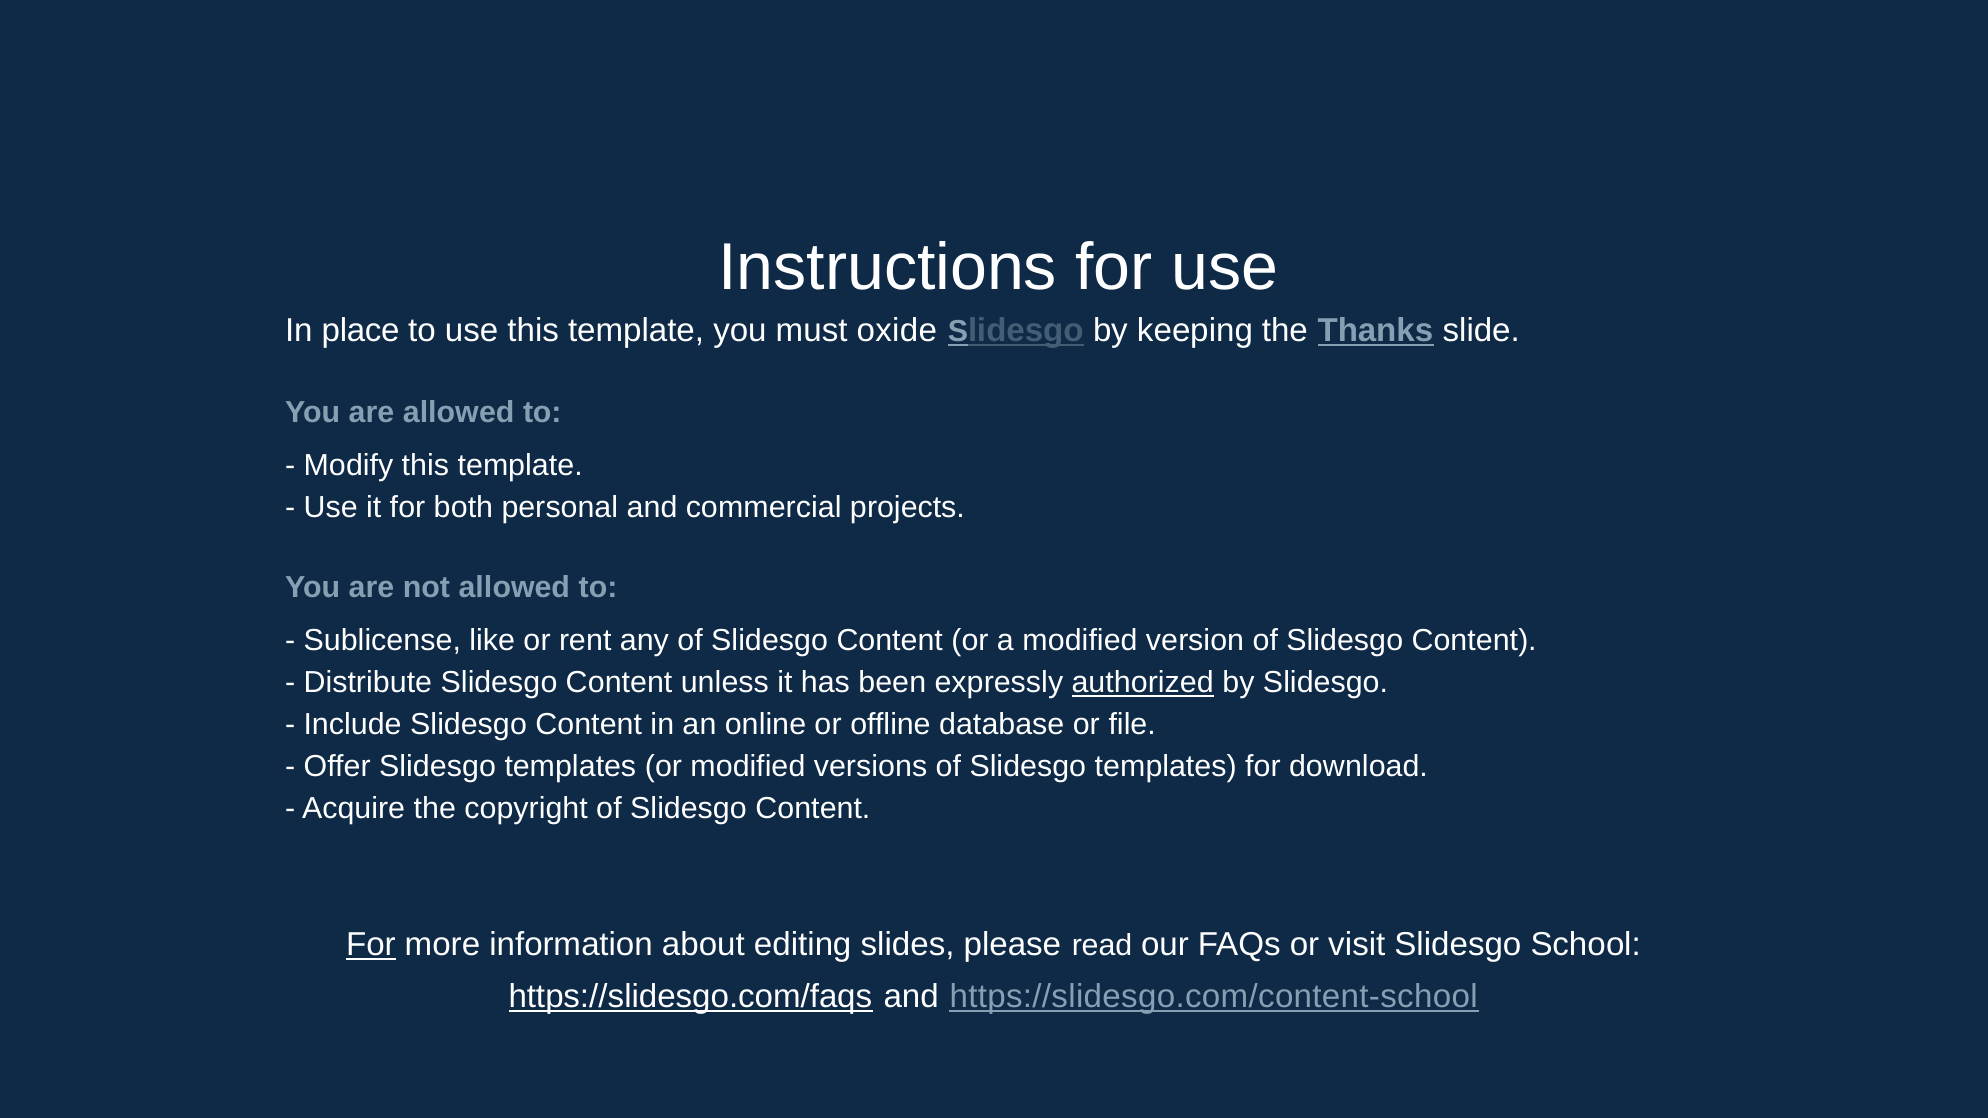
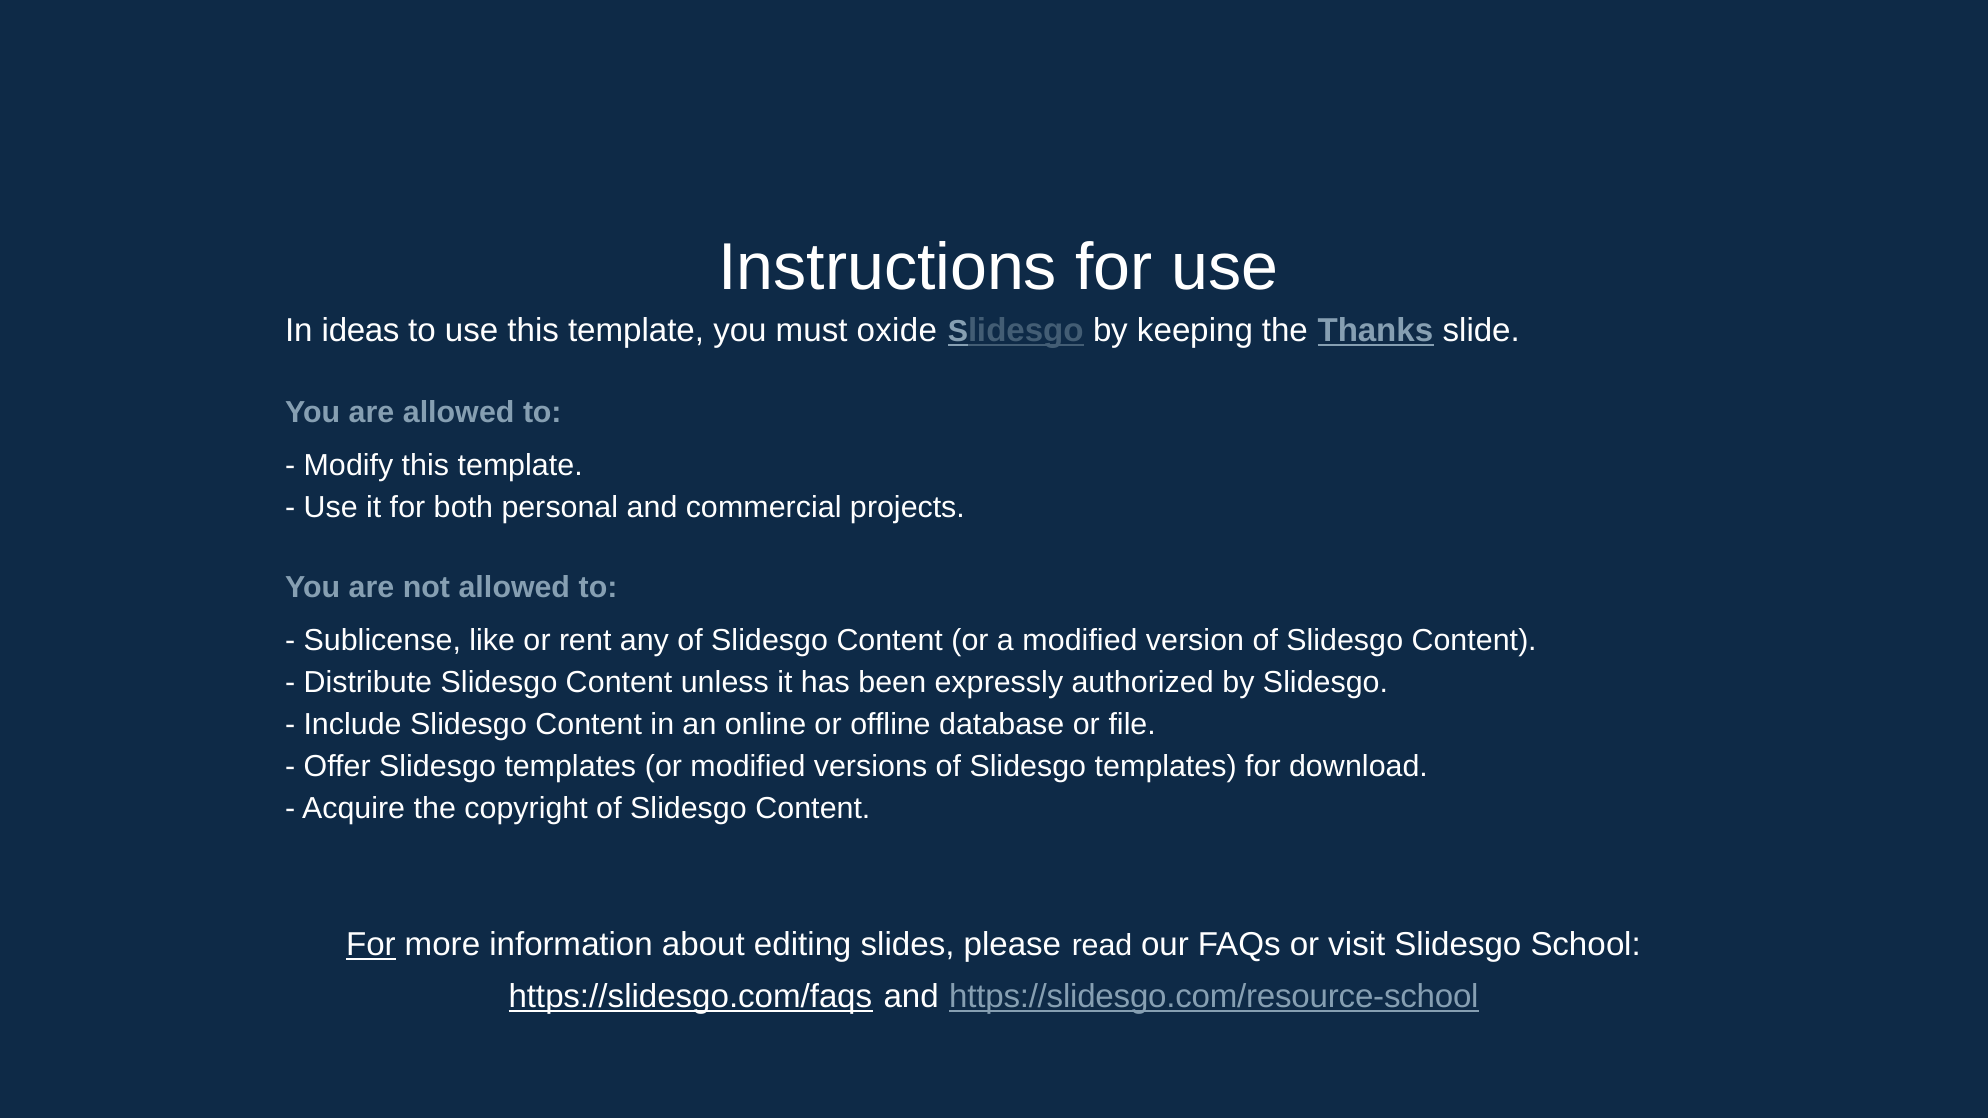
place: place -> ideas
authorized underline: present -> none
https://slidesgo.com/content-school: https://slidesgo.com/content-school -> https://slidesgo.com/resource-school
